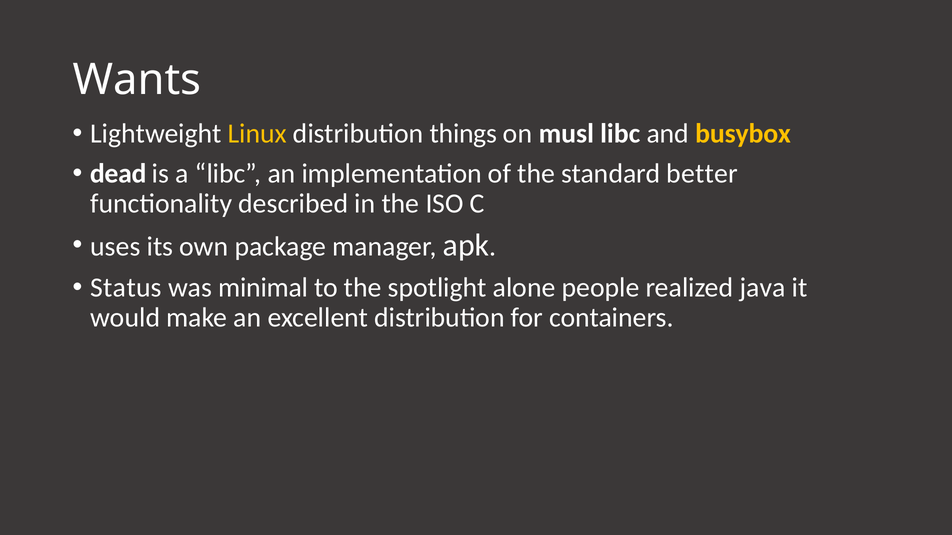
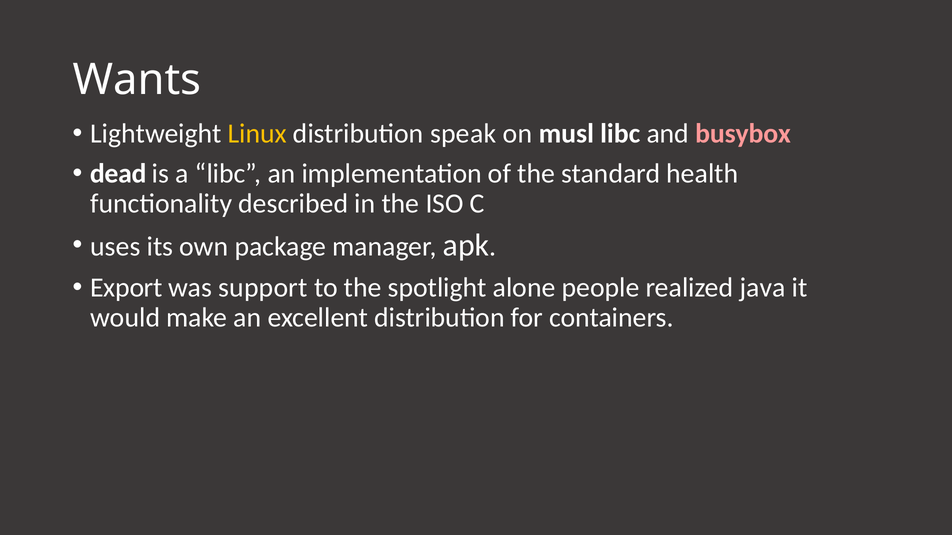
things: things -> speak
busybox colour: yellow -> pink
better: better -> health
Status: Status -> Export
minimal: minimal -> support
